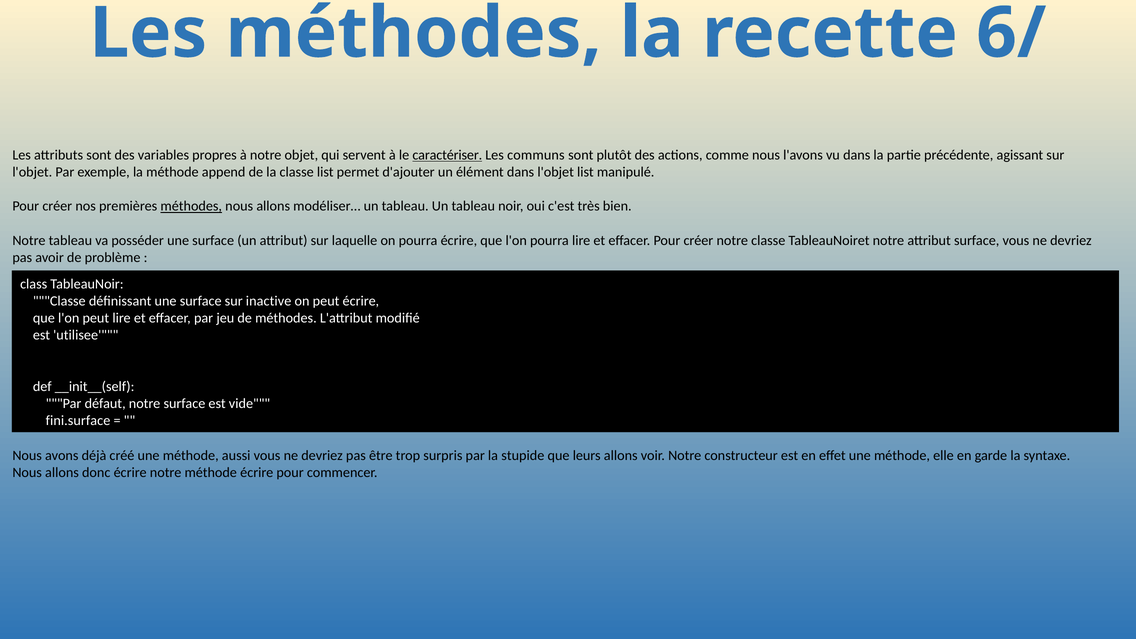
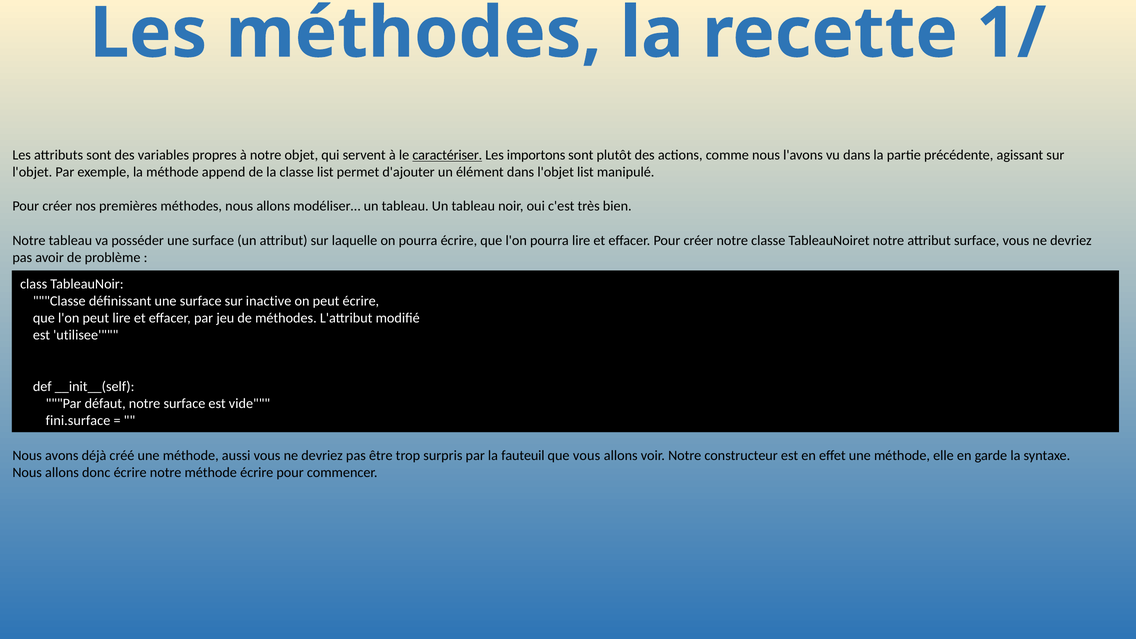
6/: 6/ -> 1/
communs: communs -> importons
méthodes at (191, 206) underline: present -> none
stupide: stupide -> fauteuil
que leurs: leurs -> vous
